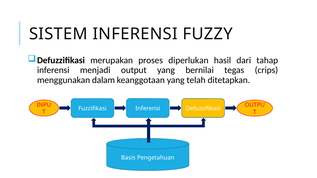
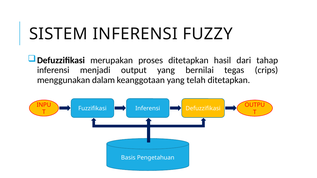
proses diperlukan: diperlukan -> ditetapkan
